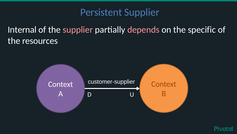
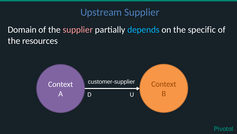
Persistent: Persistent -> Upstream
Internal: Internal -> Domain
depends colour: pink -> light blue
